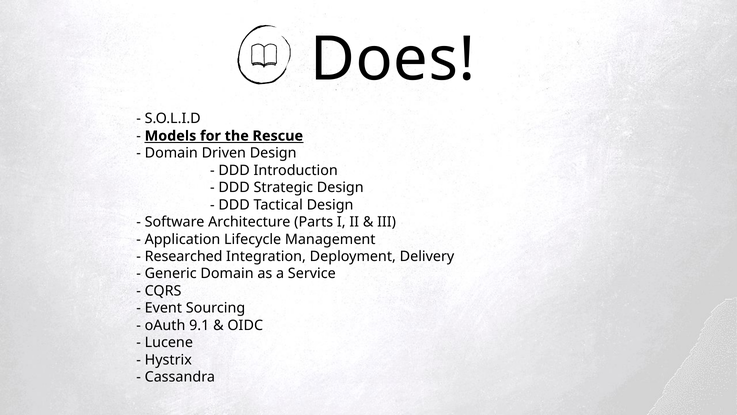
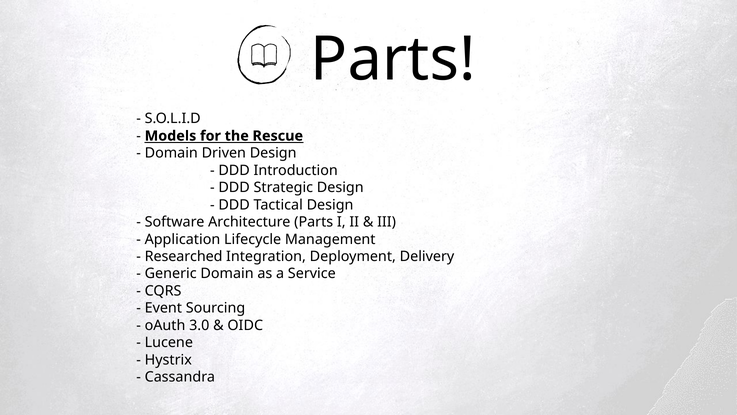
Does at (393, 59): Does -> Parts
9.1: 9.1 -> 3.0
